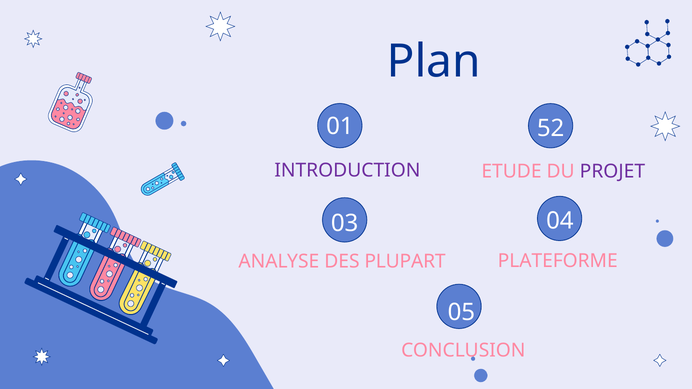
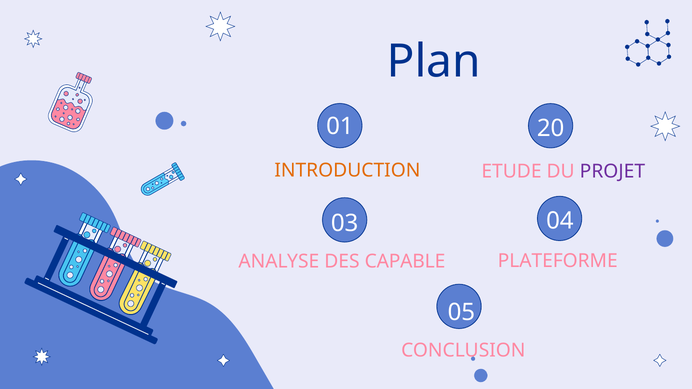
52: 52 -> 20
INTRODUCTION colour: purple -> orange
PLUPART: PLUPART -> CAPABLE
